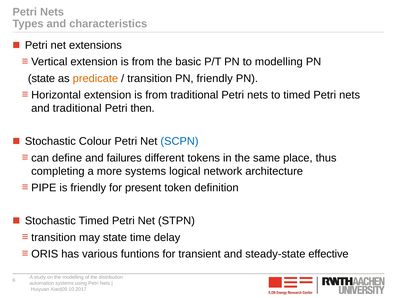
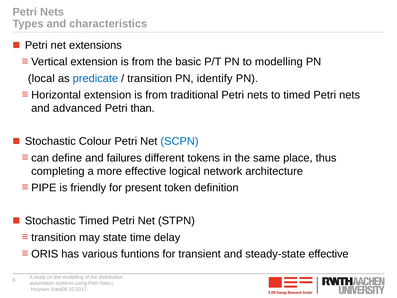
state at (41, 78): state -> local
predicate colour: orange -> blue
PN friendly: friendly -> identify
and traditional: traditional -> advanced
then: then -> than
more systems: systems -> effective
